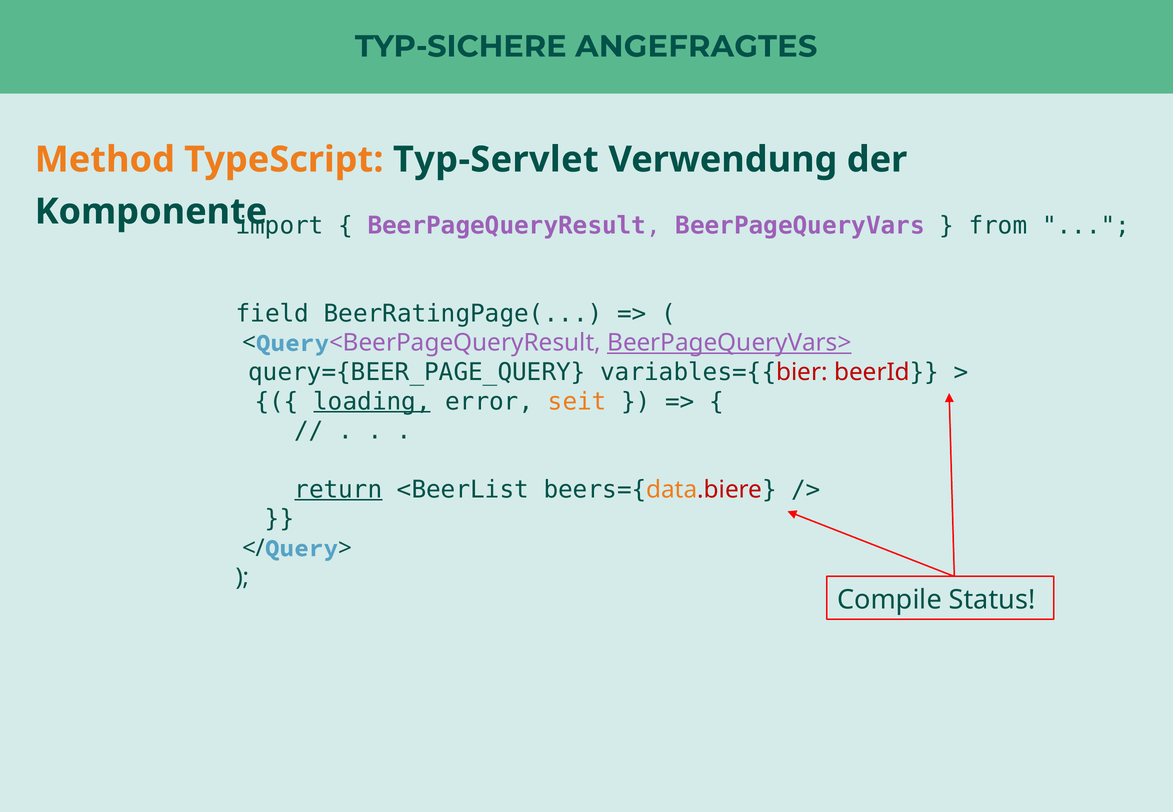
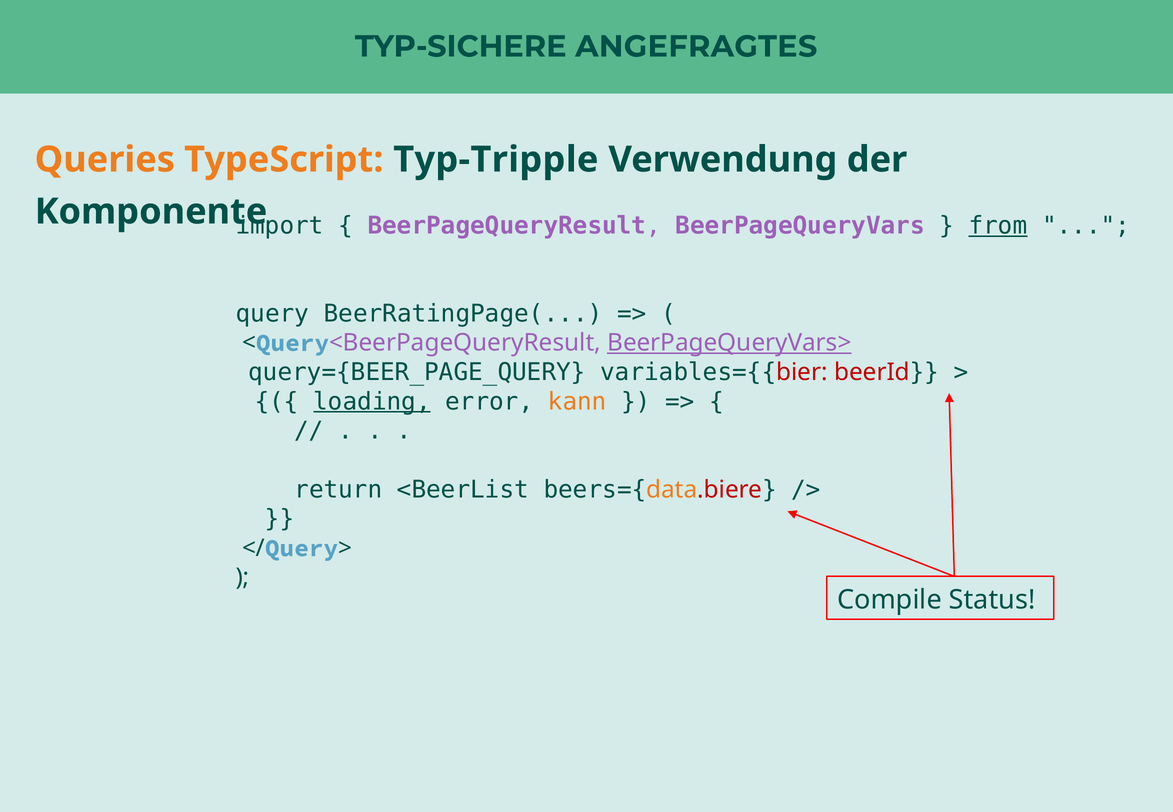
Method: Method -> Queries
Typ-Servlet: Typ-Servlet -> Typ-Tripple
from underline: none -> present
field: field -> query
seit: seit -> kann
return underline: present -> none
